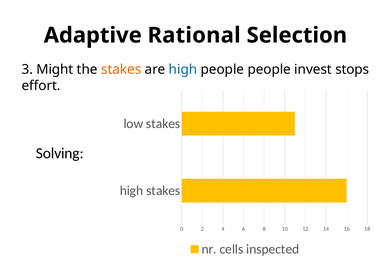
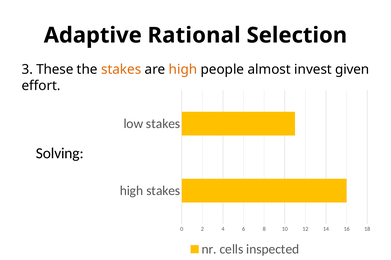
Might: Might -> These
high at (183, 70) colour: blue -> orange
people people: people -> almost
stops: stops -> given
